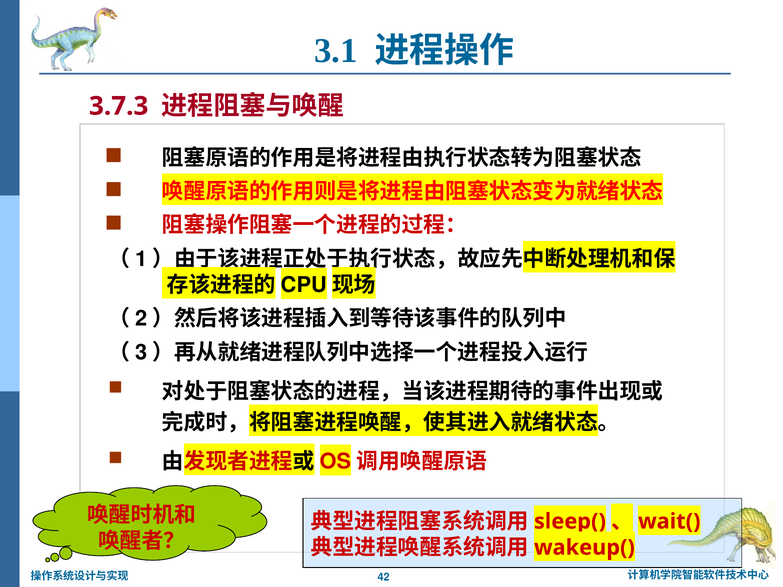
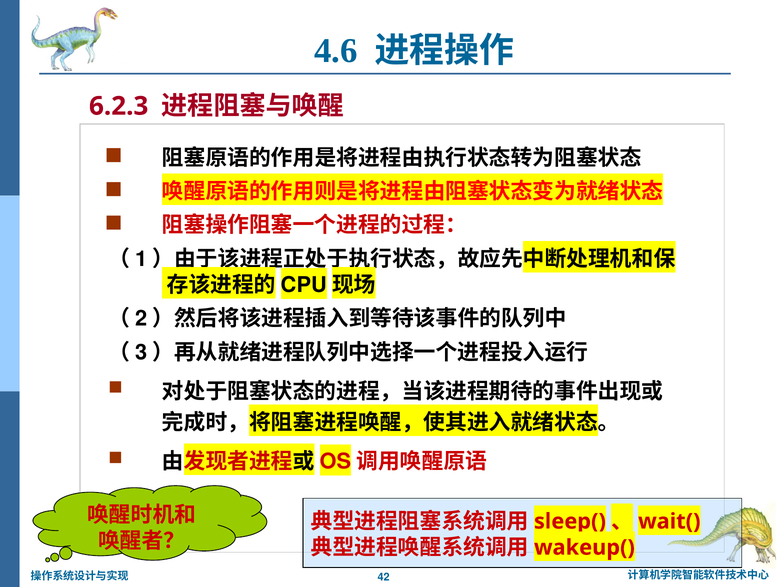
3.1: 3.1 -> 4.6
3.7.3: 3.7.3 -> 6.2.3
